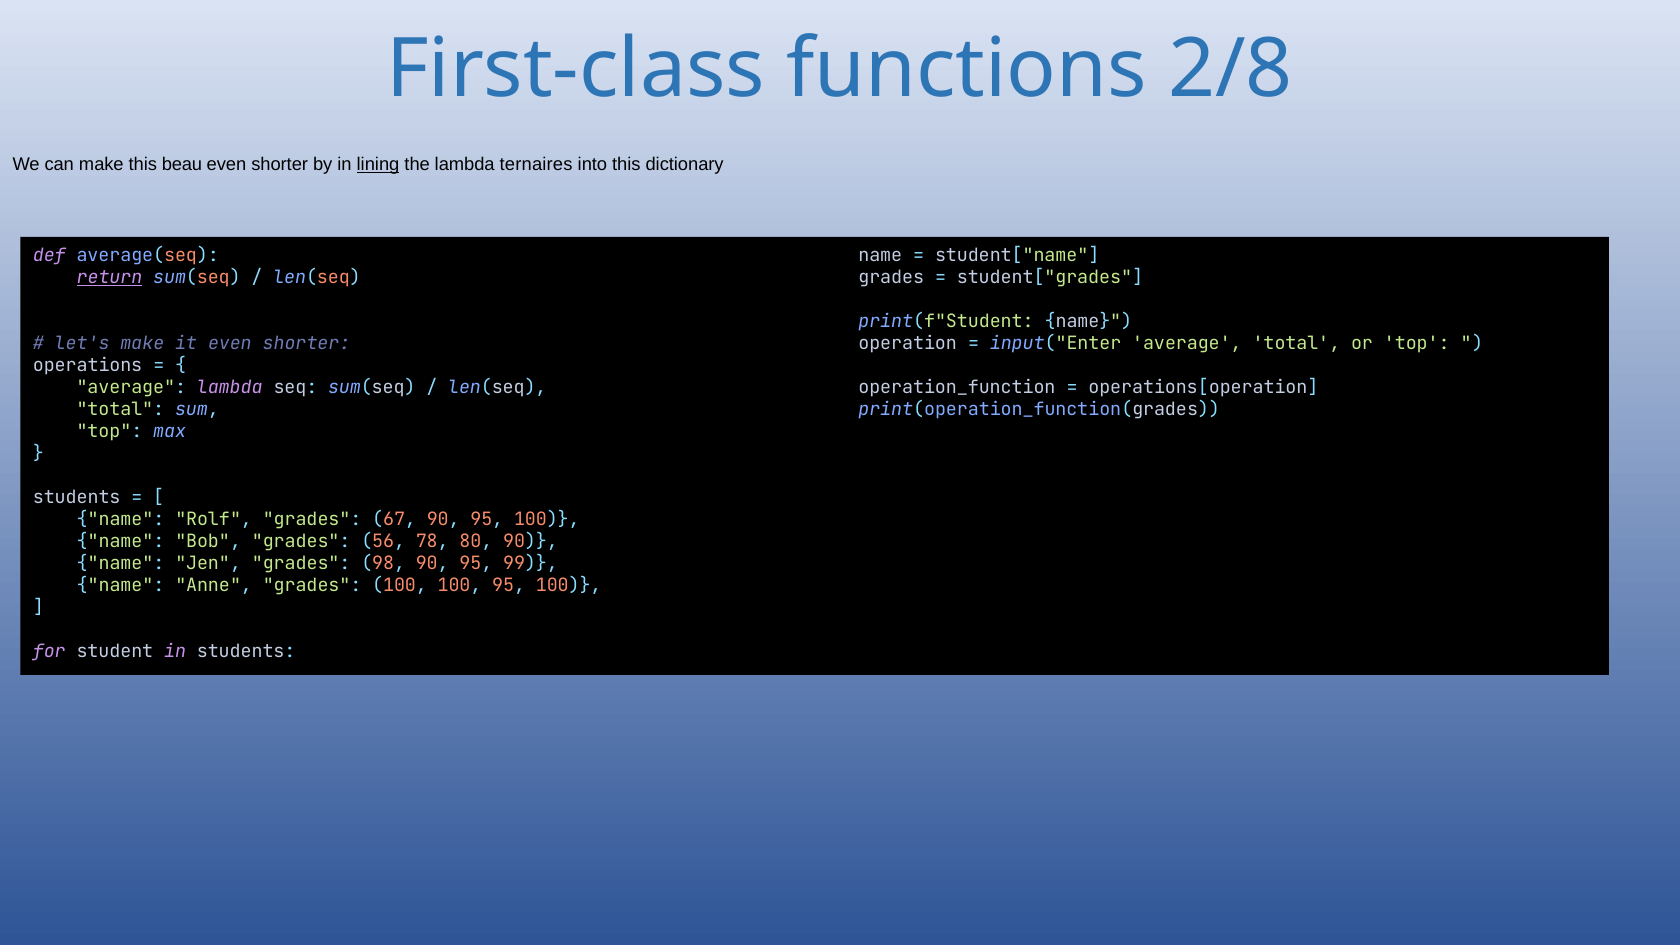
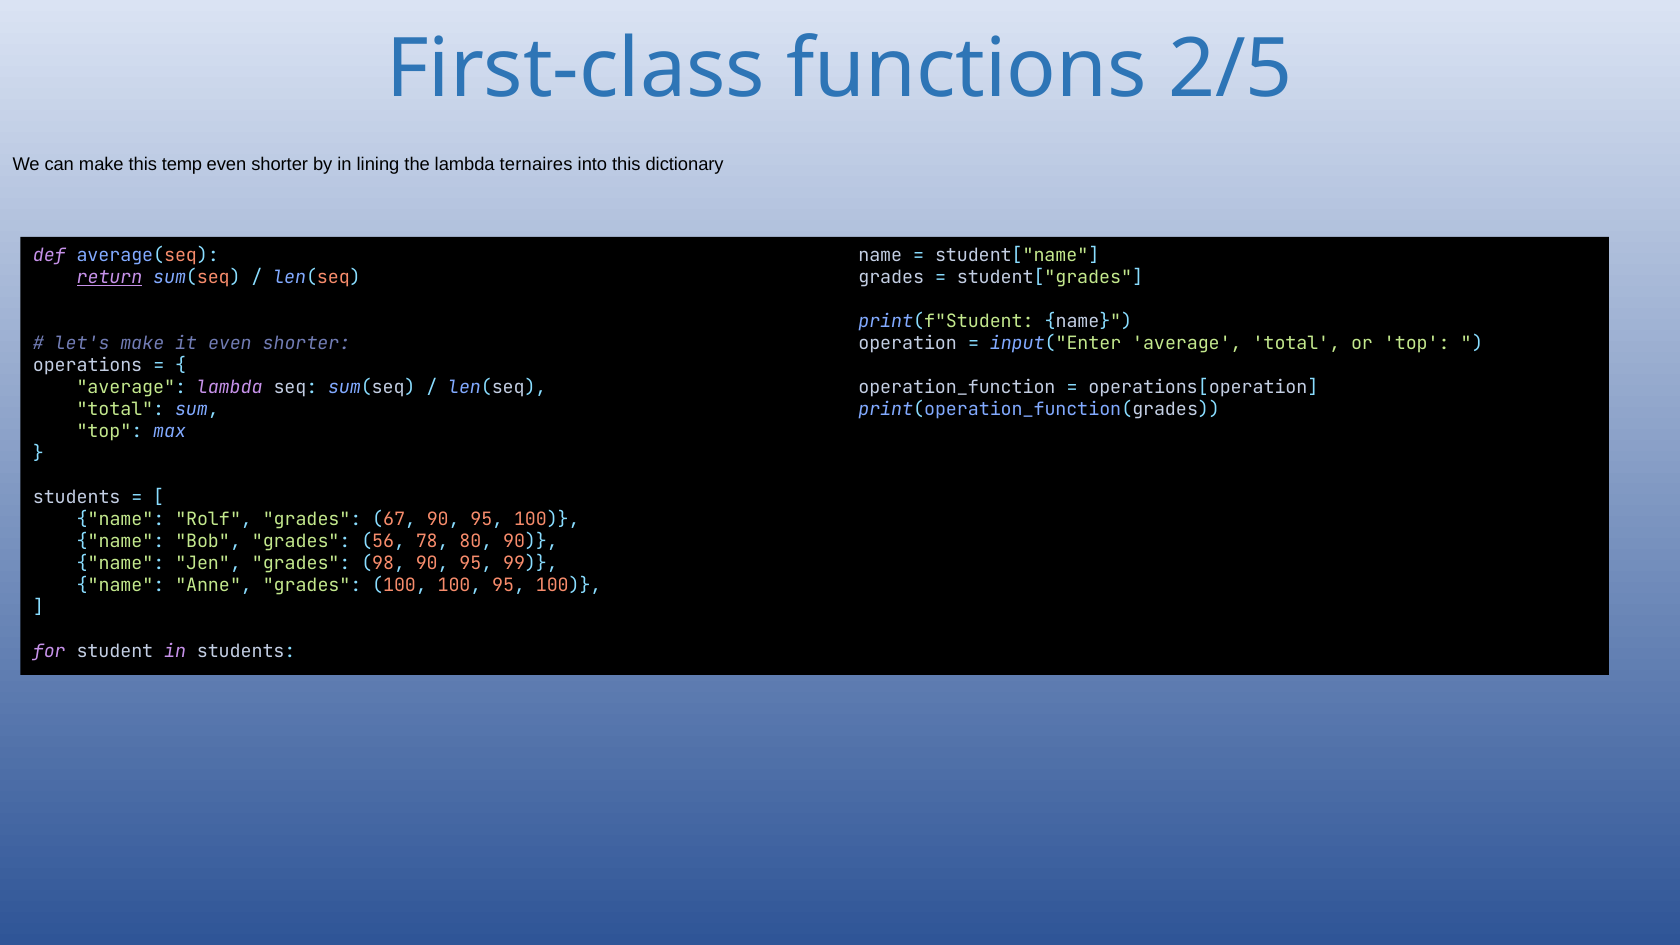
2/8: 2/8 -> 2/5
beau: beau -> temp
lining underline: present -> none
